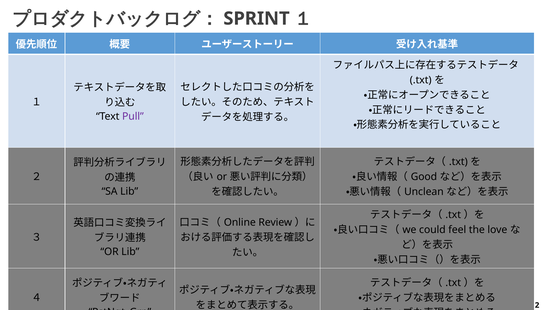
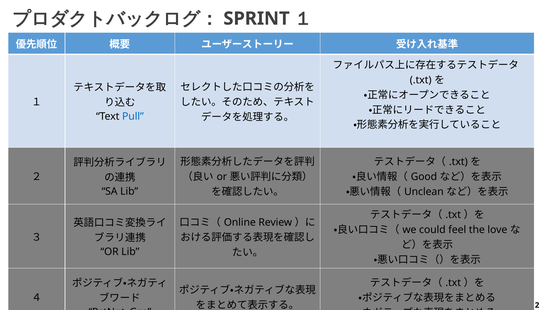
Pull colour: purple -> blue
